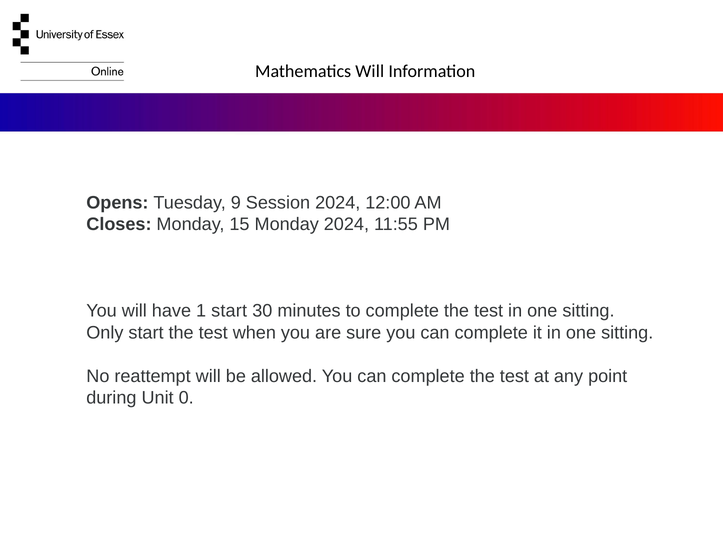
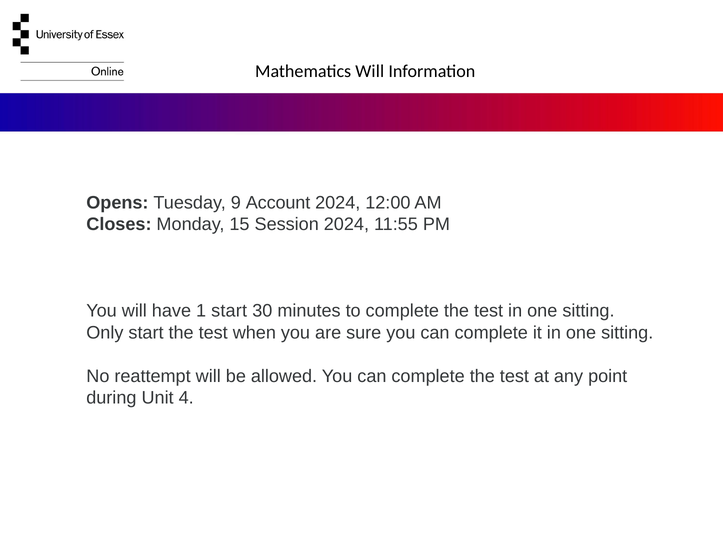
Session: Session -> Account
15 Monday: Monday -> Session
0: 0 -> 4
